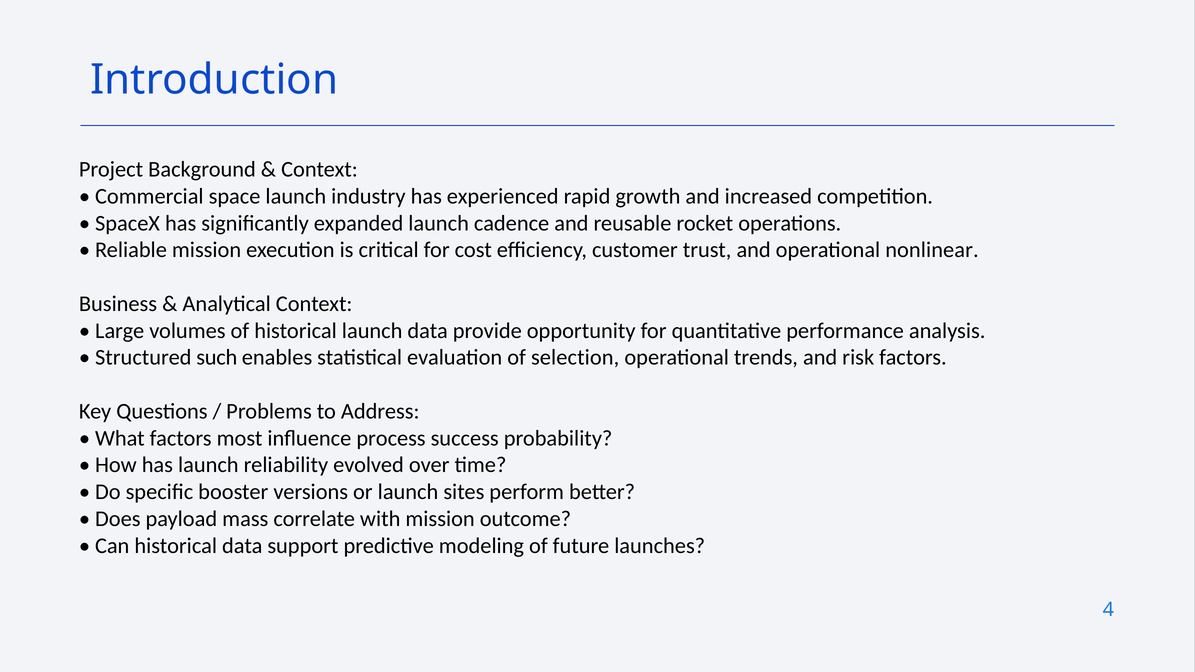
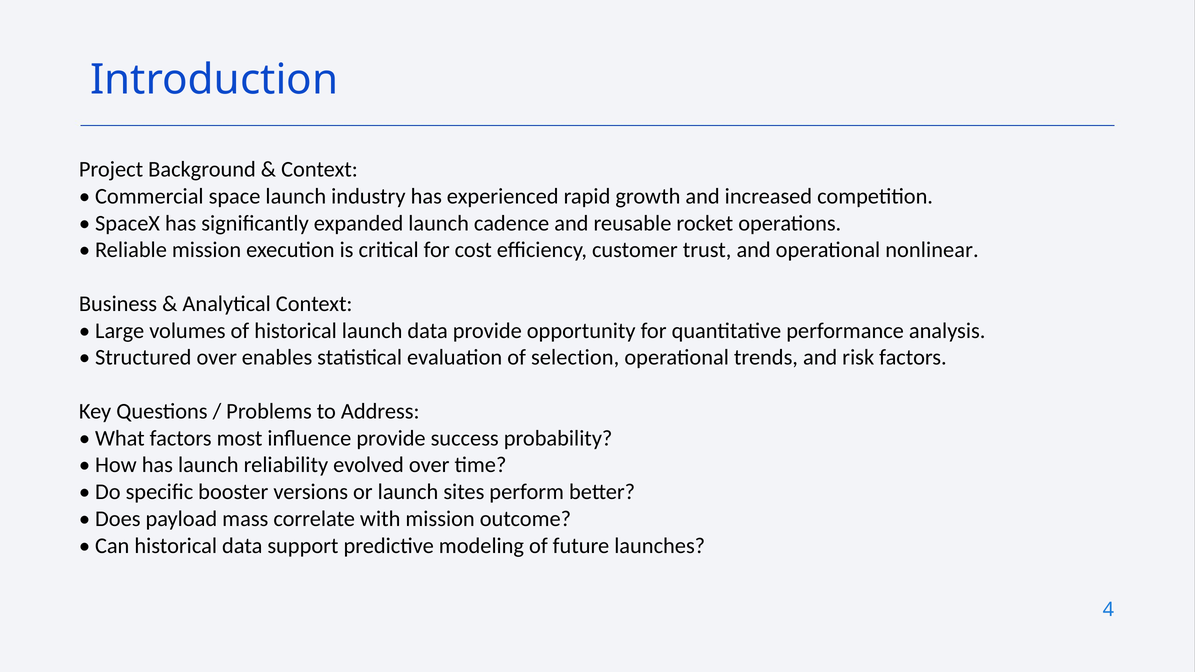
Structured such: such -> over
influence process: process -> provide
